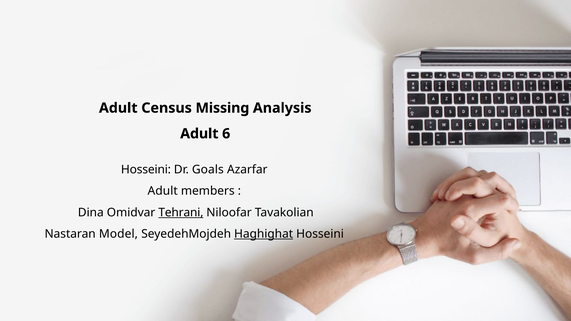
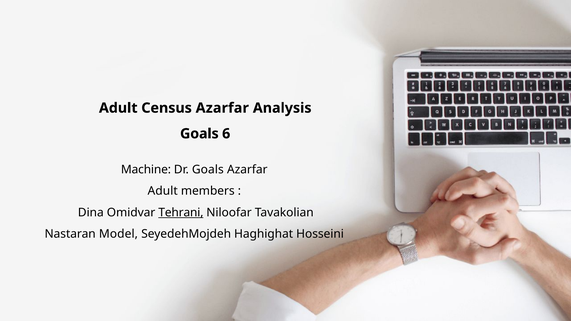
Census Missing: Missing -> Azarfar
Adult at (199, 134): Adult -> Goals
Hosseini at (146, 170): Hosseini -> Machine
Haghighat underline: present -> none
